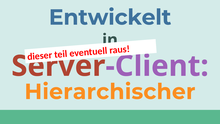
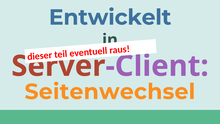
Hierarchischer: Hierarchischer -> Seitenwechsel
